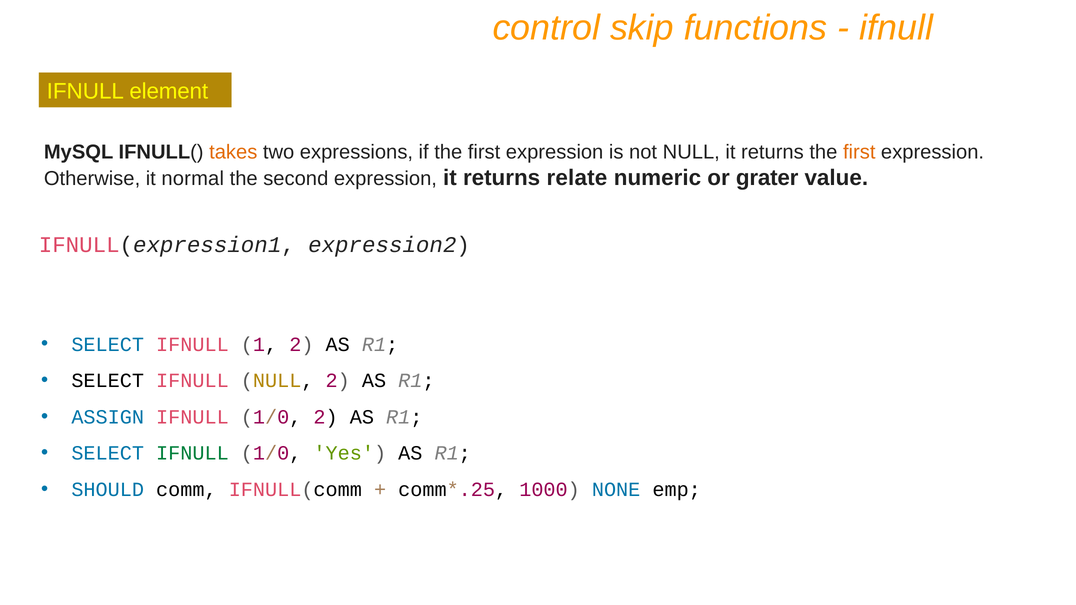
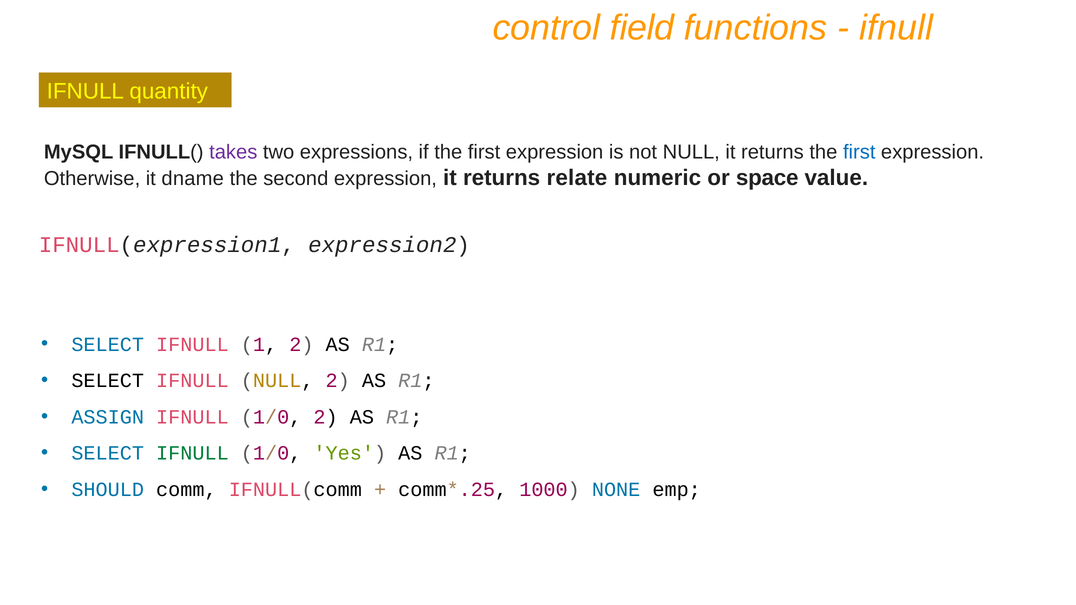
skip: skip -> field
element: element -> quantity
takes colour: orange -> purple
first at (859, 152) colour: orange -> blue
normal: normal -> dname
grater: grater -> space
